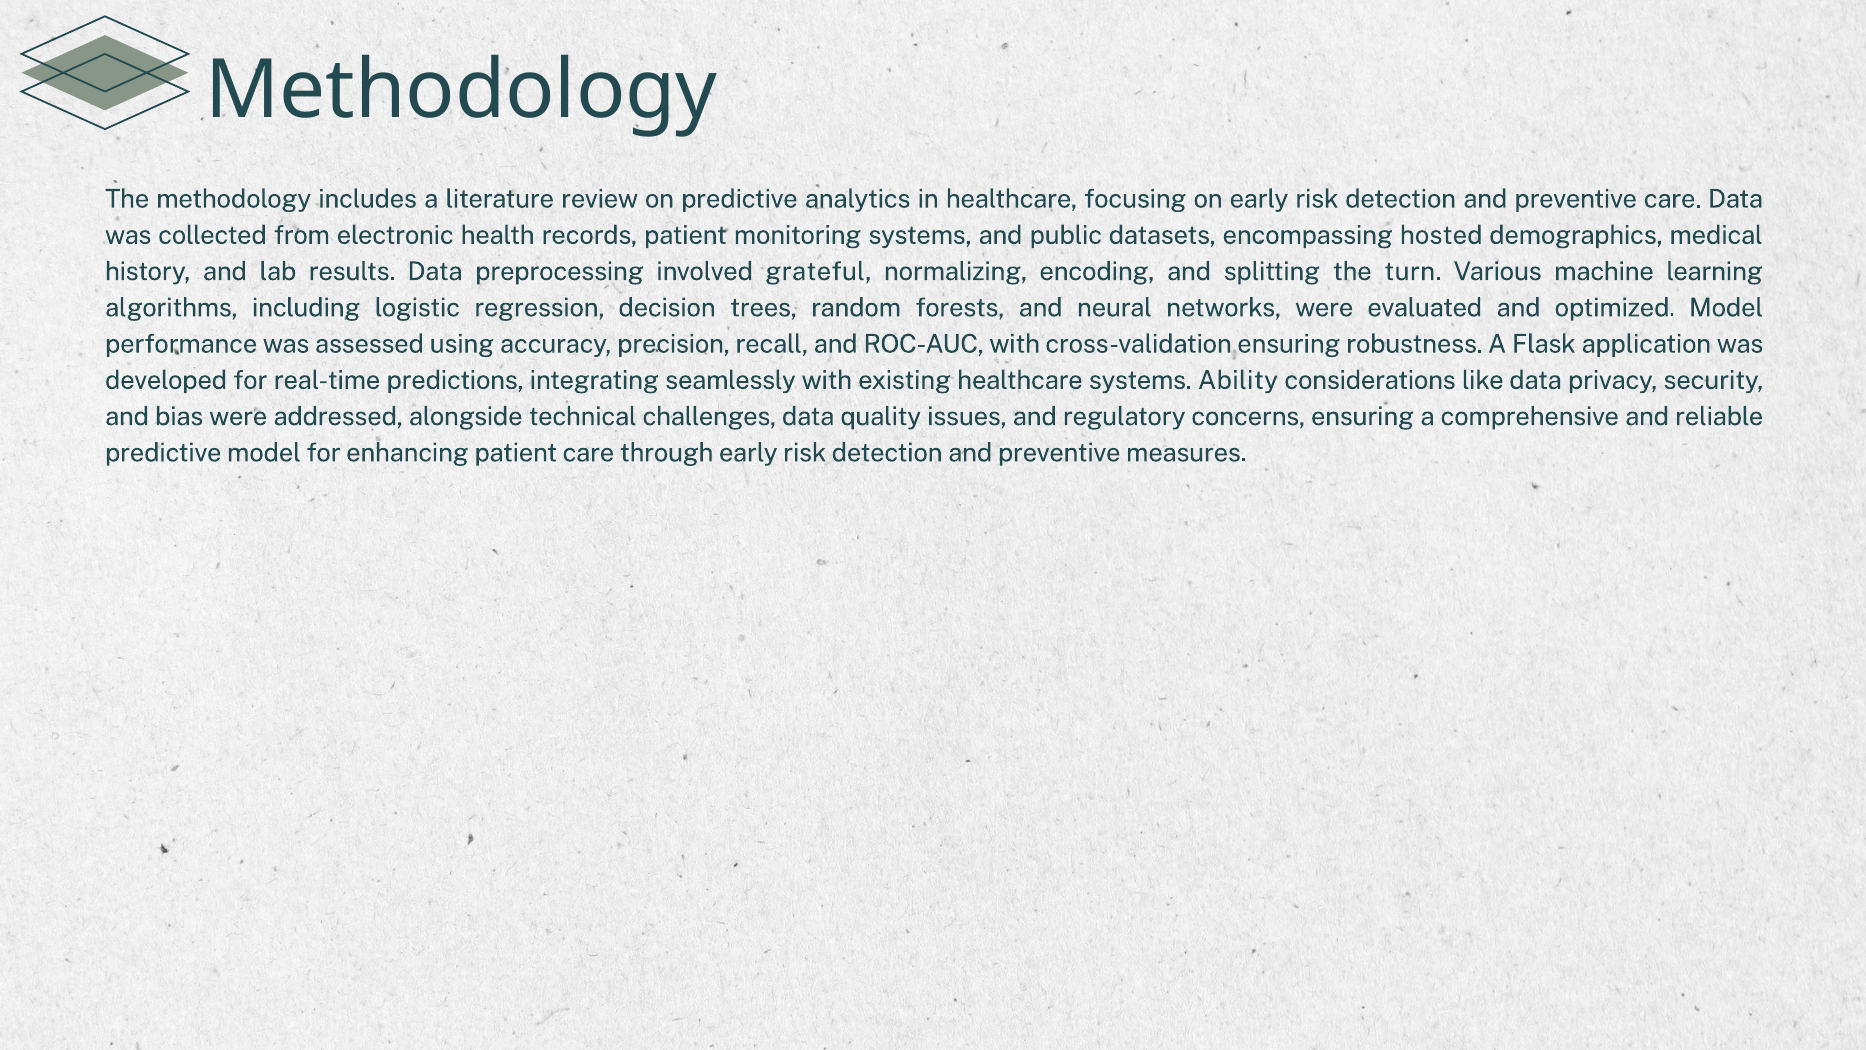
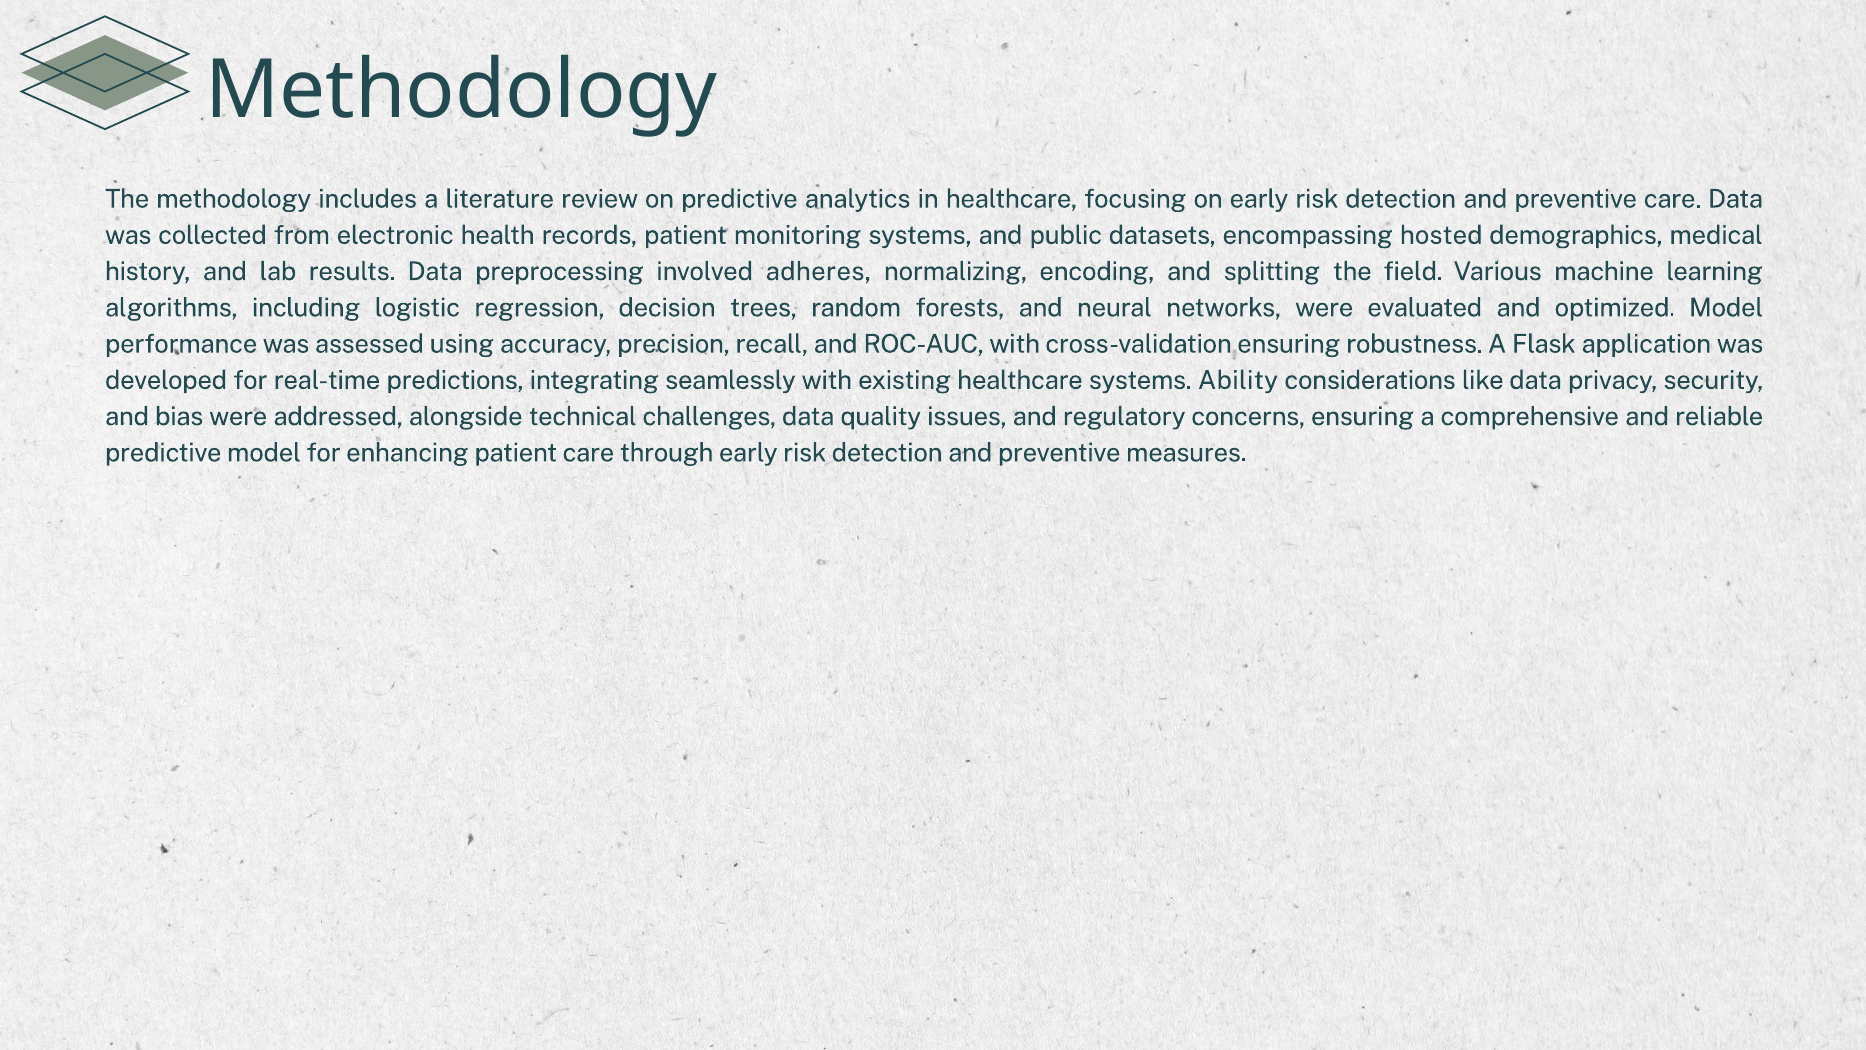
grateful: grateful -> adheres
turn: turn -> field
